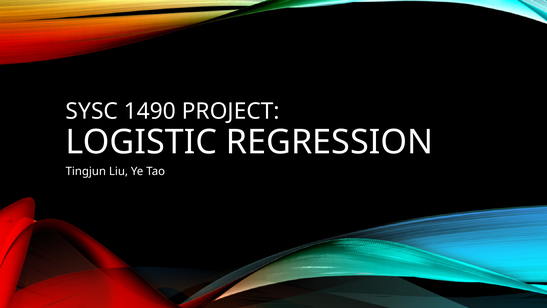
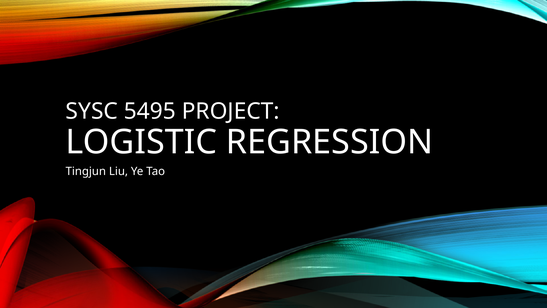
1490: 1490 -> 5495
